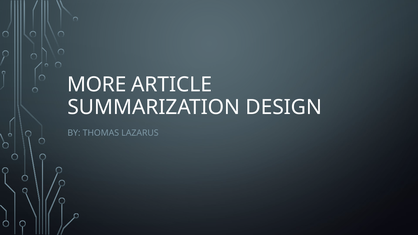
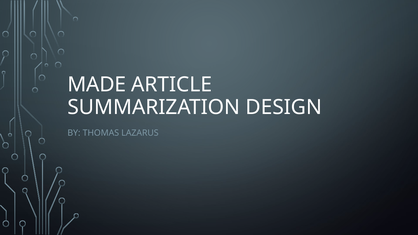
MORE: MORE -> MADE
